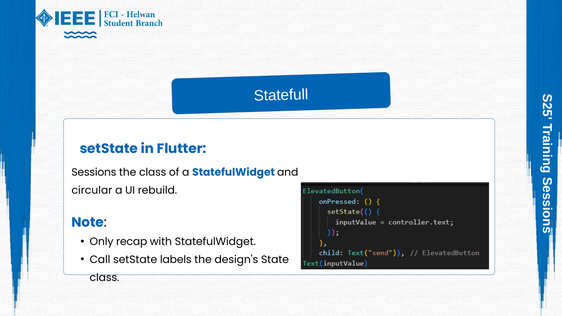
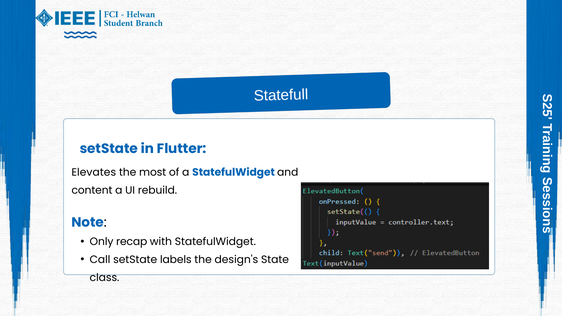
Sessions: Sessions -> Elevates
the class: class -> most
circular: circular -> content
